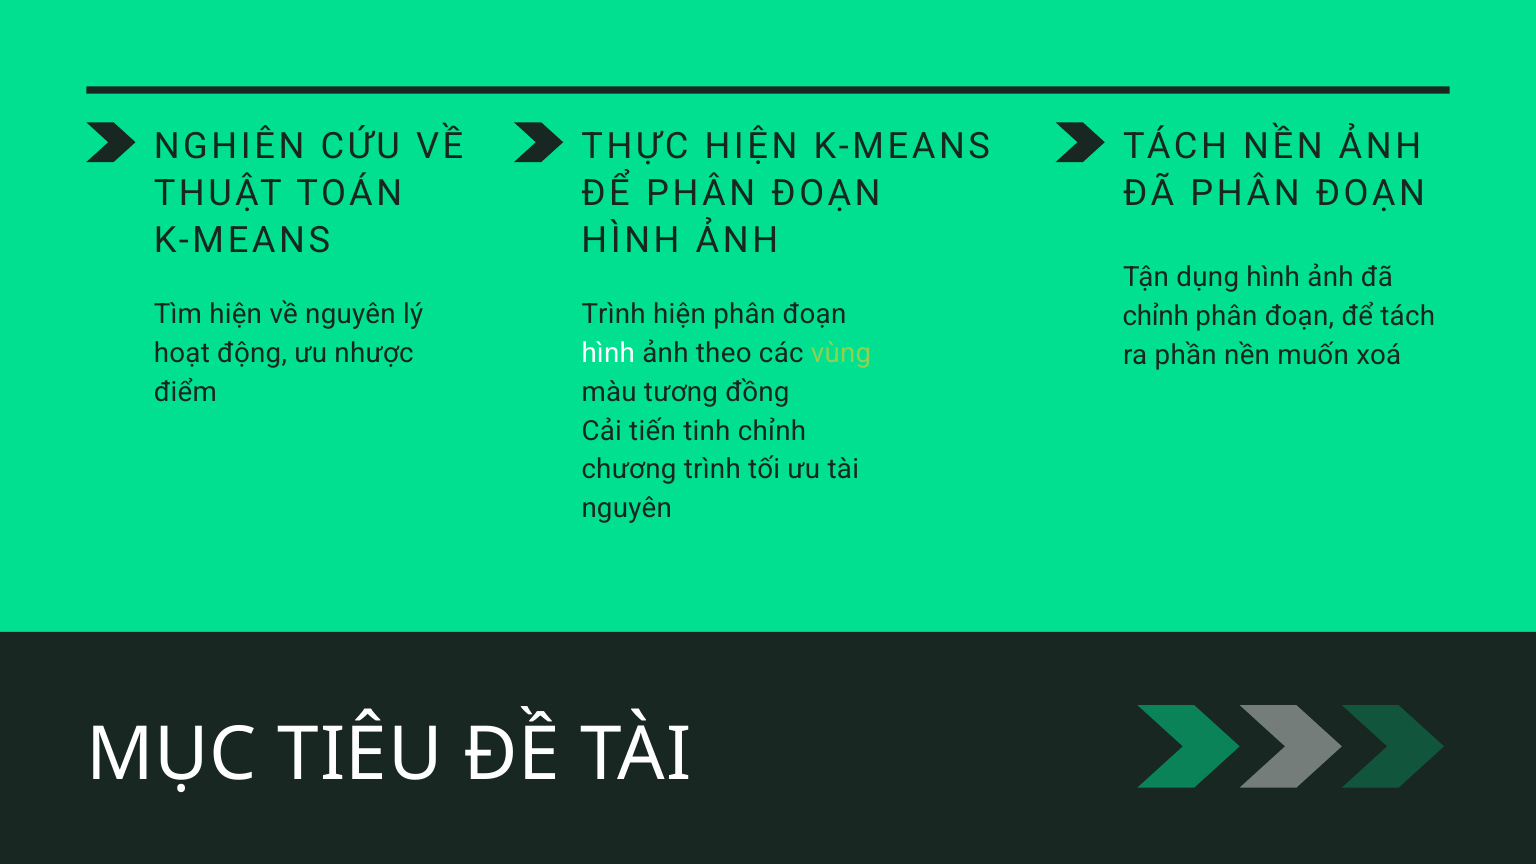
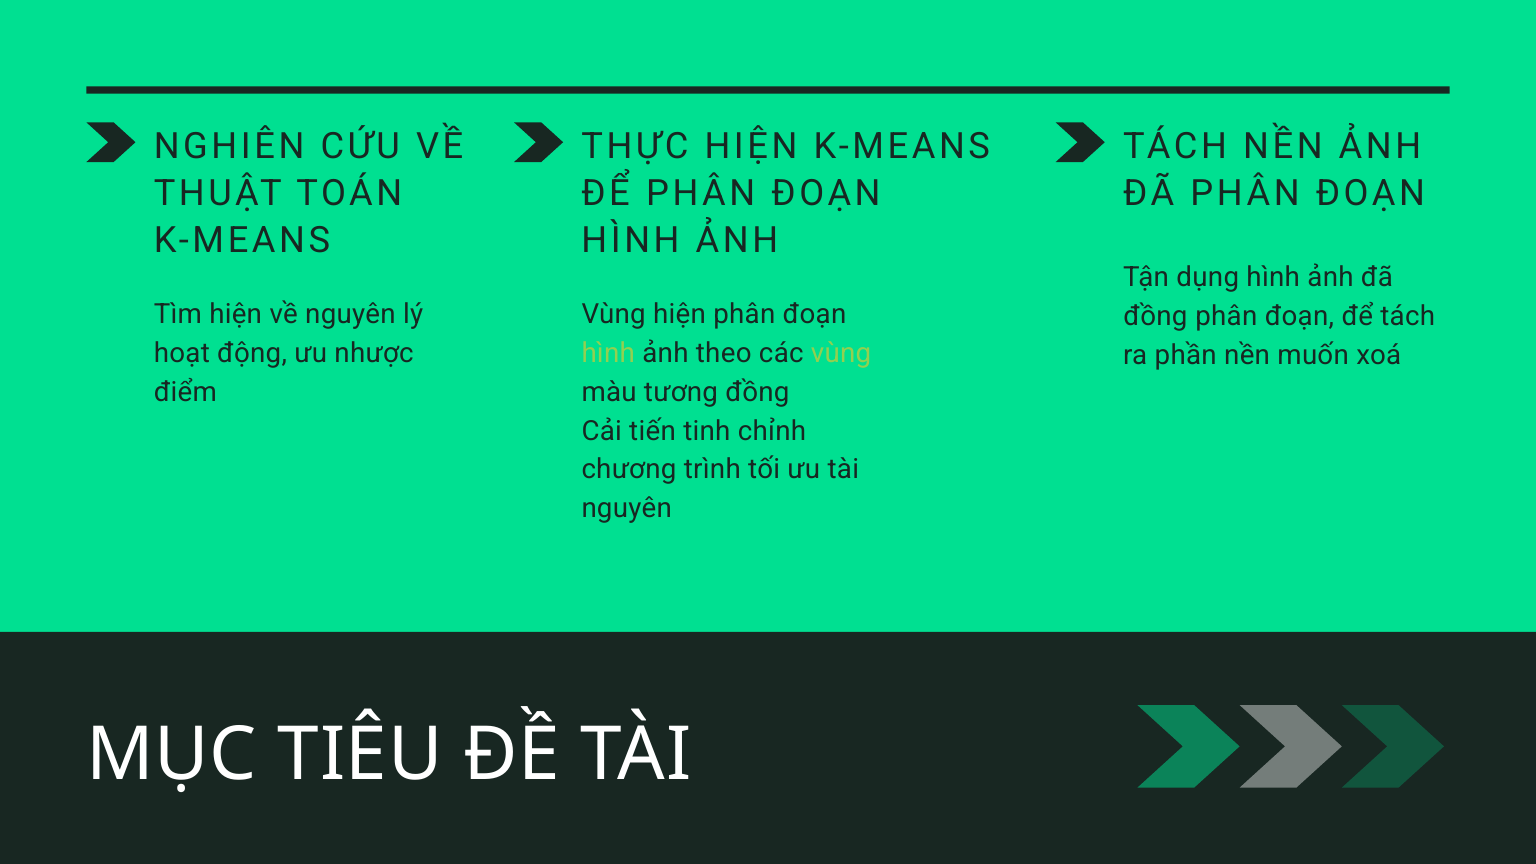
Trình at (614, 314): Trình -> Vùng
chỉnh at (1156, 316): chỉnh -> đồng
hình at (608, 353) colour: white -> light green
